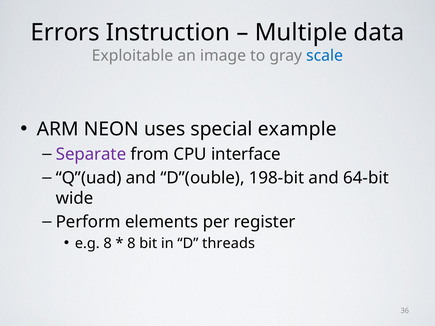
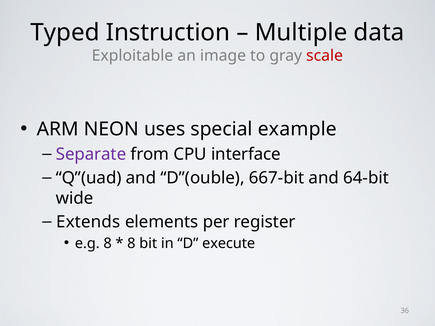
Errors: Errors -> Typed
scale colour: blue -> red
198-bit: 198-bit -> 667-bit
Perform: Perform -> Extends
threads: threads -> execute
